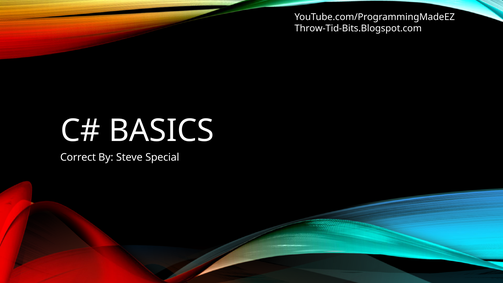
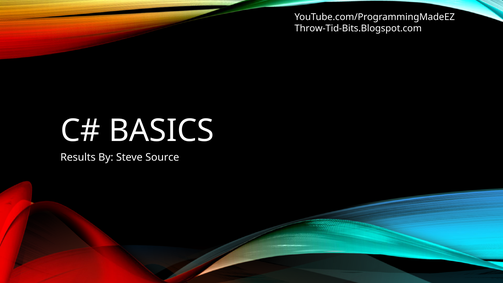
Correct: Correct -> Results
Special: Special -> Source
